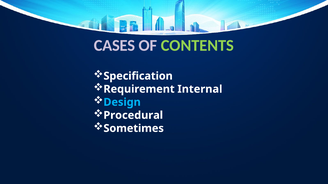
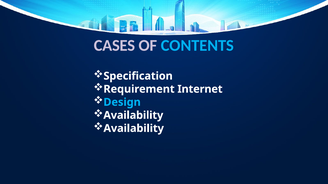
CONTENTS colour: light green -> light blue
Internal: Internal -> Internet
Procedural at (133, 116): Procedural -> Availability
Sometimes at (134, 129): Sometimes -> Availability
